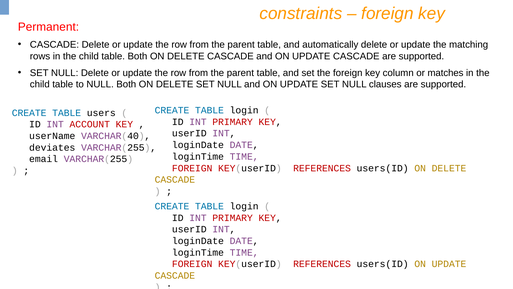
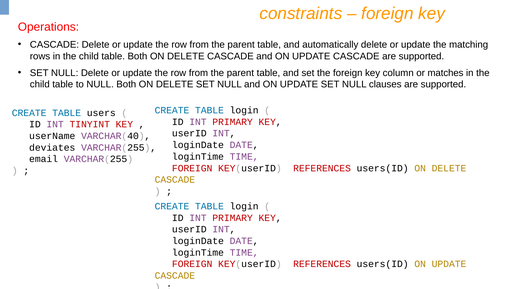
Permanent: Permanent -> Operations
ACCOUNT: ACCOUNT -> TINYINT
